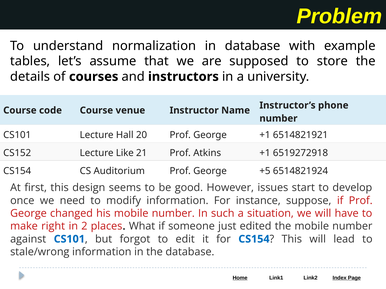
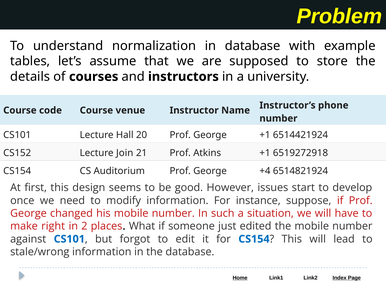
6514821921: 6514821921 -> 6514421924
Like: Like -> Join
+5: +5 -> +4
